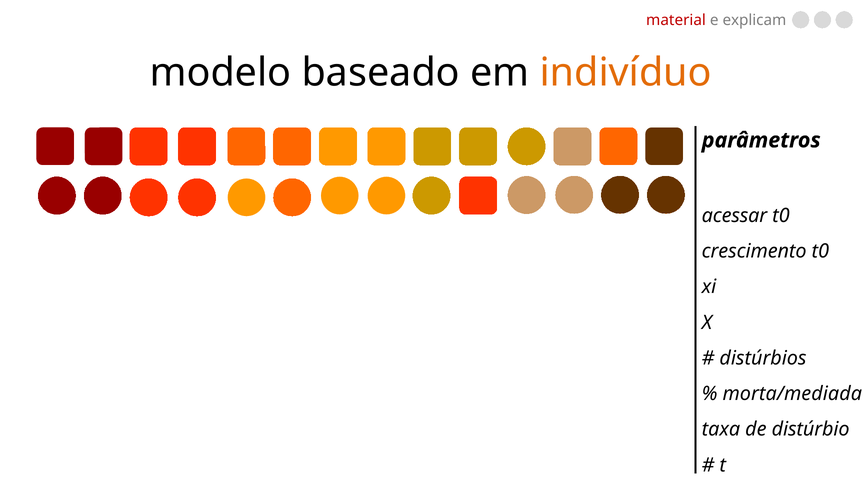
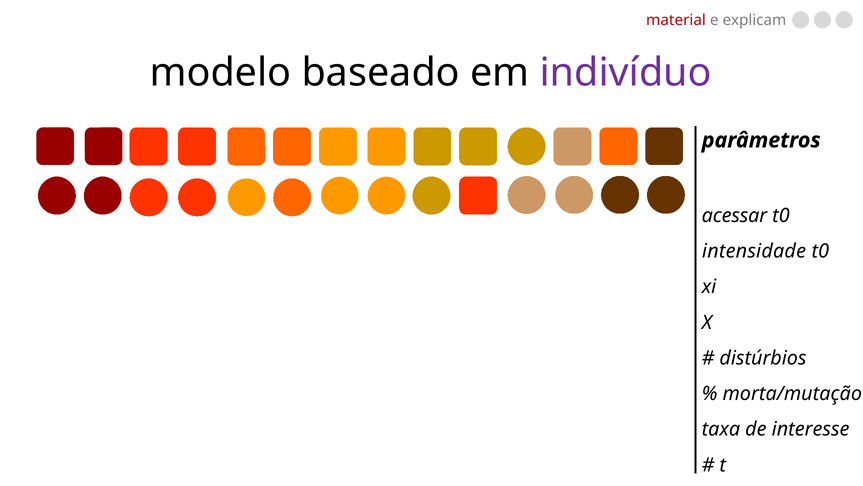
indivíduo colour: orange -> purple
crescimento: crescimento -> intensidade
morta/mediada: morta/mediada -> morta/mutação
distúrbio: distúrbio -> interesse
